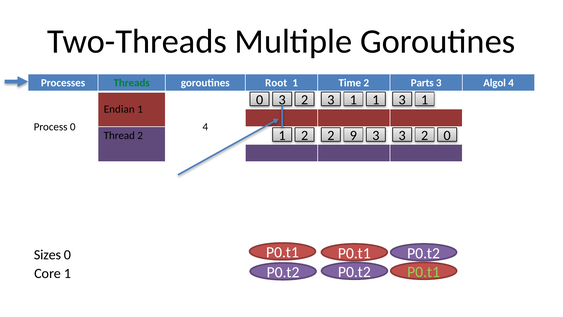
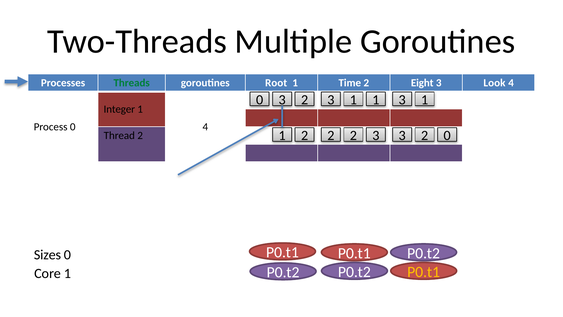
Parts: Parts -> Eight
Algol: Algol -> Look
Endian: Endian -> Integer
2 2 9: 9 -> 2
P0.t1 at (424, 272) colour: light green -> yellow
